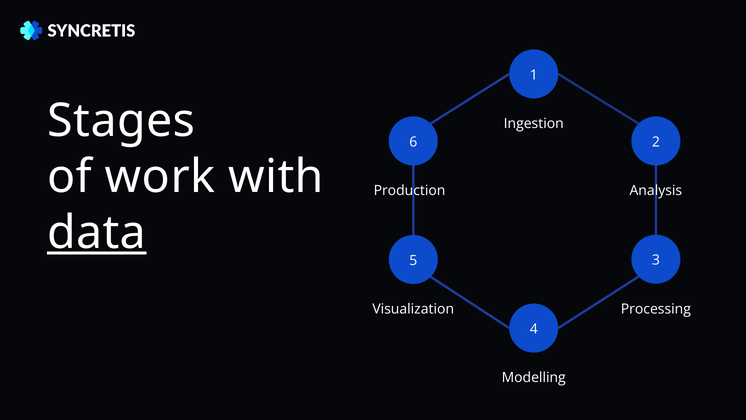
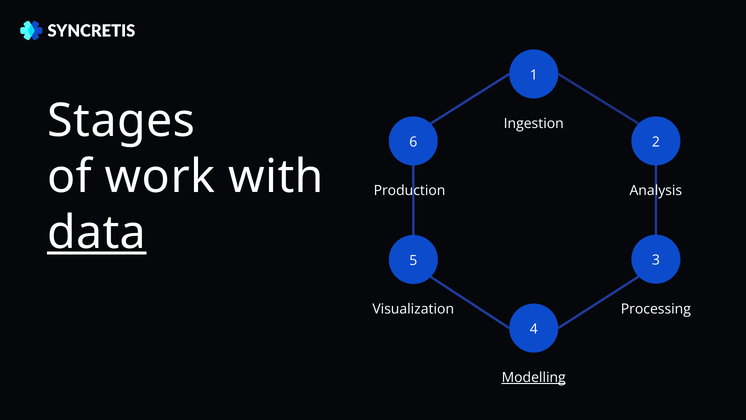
Modelling underline: none -> present
